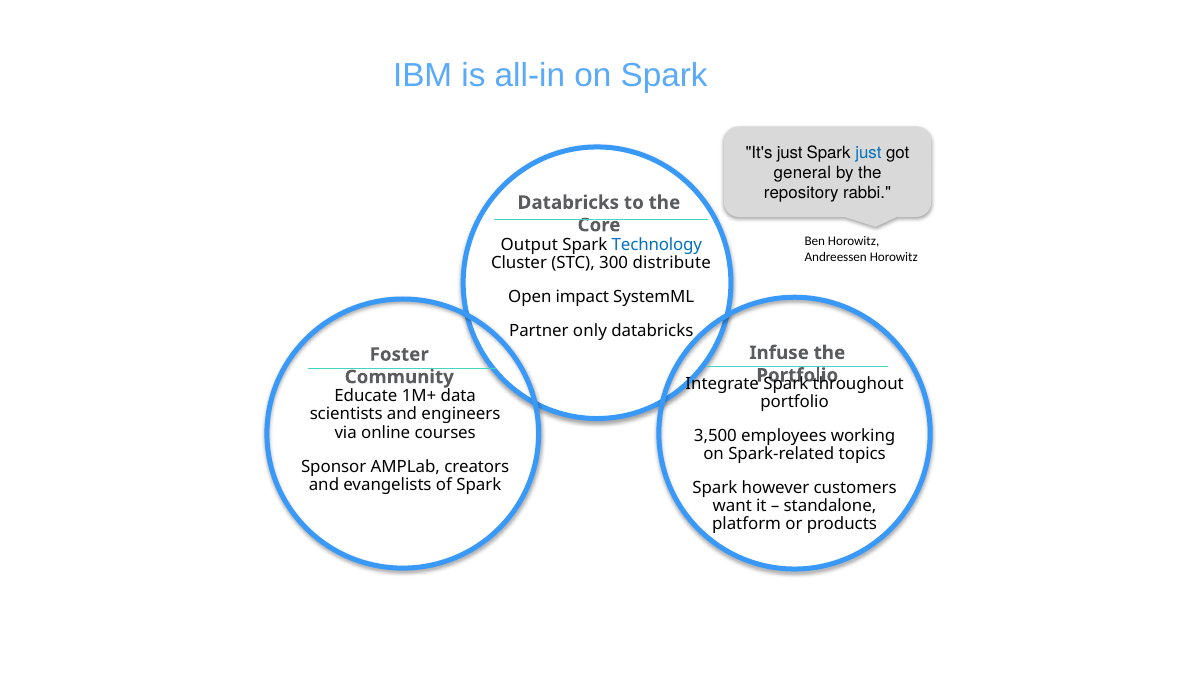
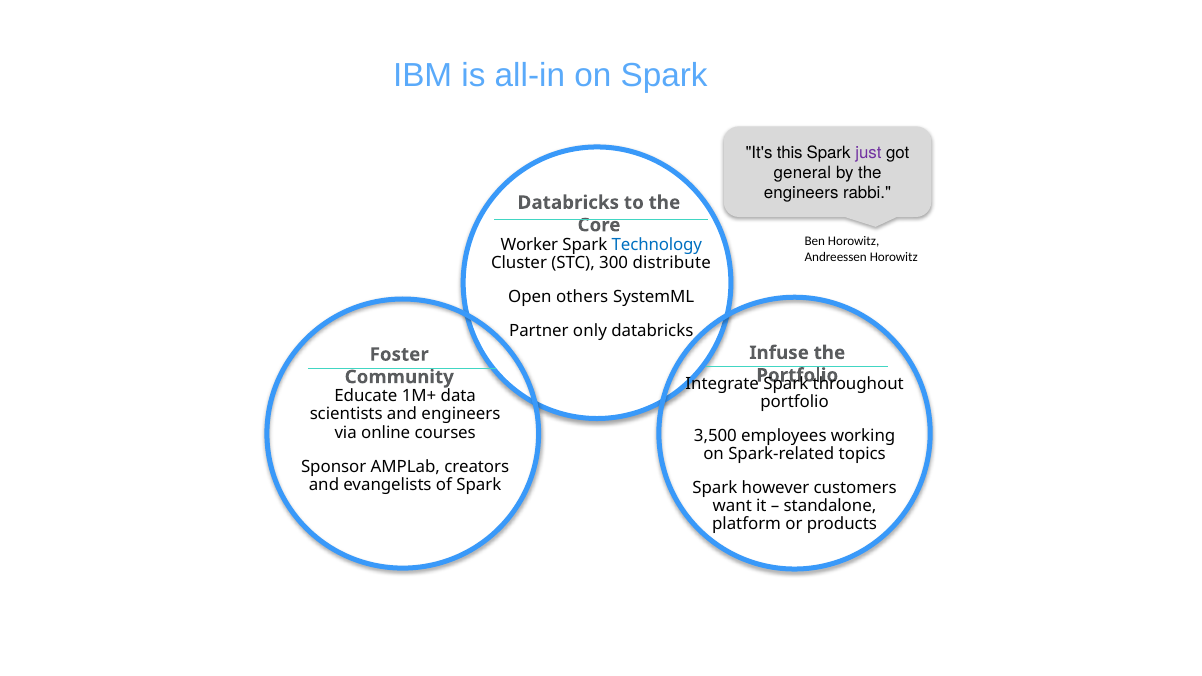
It's just: just -> this
just at (868, 153) colour: blue -> purple
repository at (801, 193): repository -> engineers
Output: Output -> Worker
impact: impact -> others
